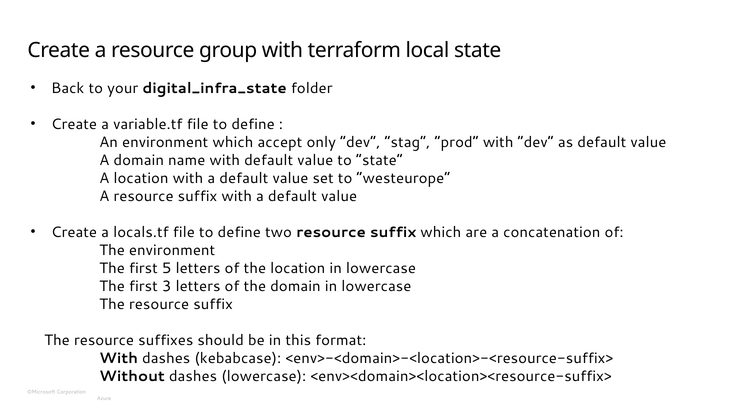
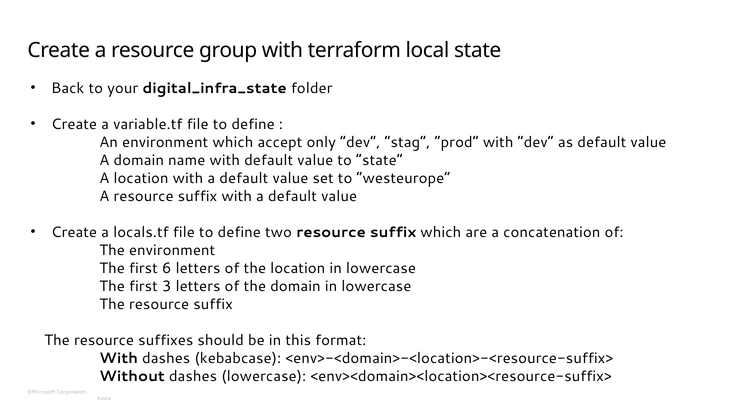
5: 5 -> 6
